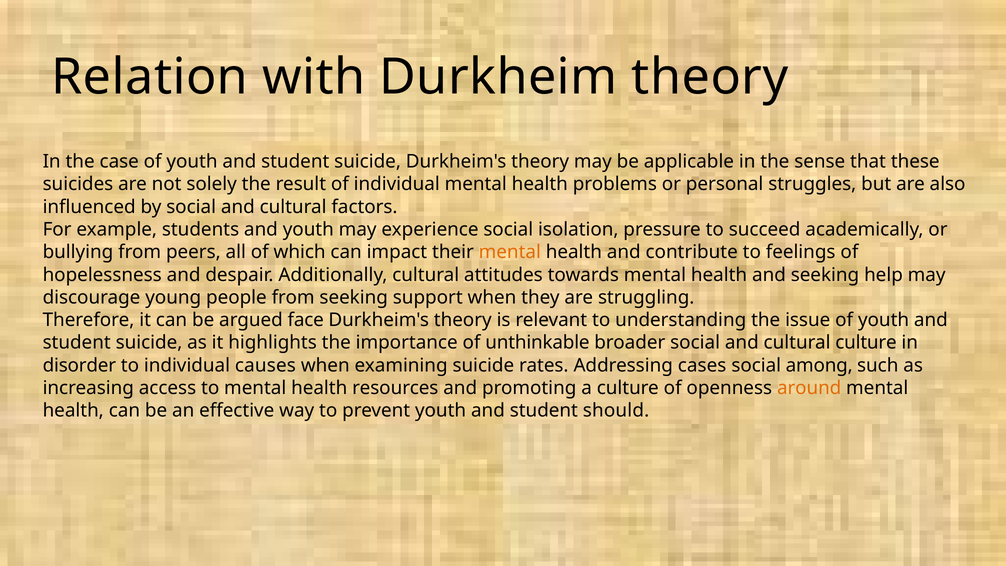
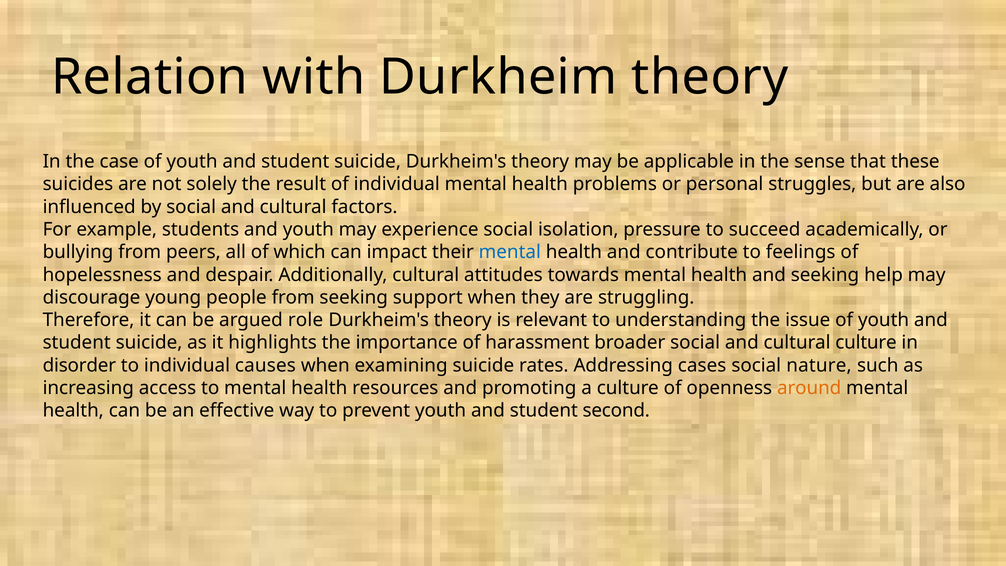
mental at (510, 252) colour: orange -> blue
face: face -> role
unthinkable: unthinkable -> harassment
among: among -> nature
should: should -> second
